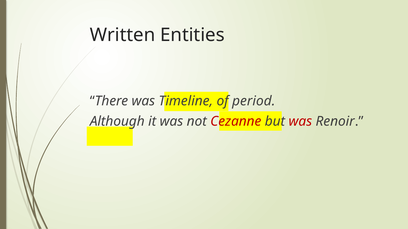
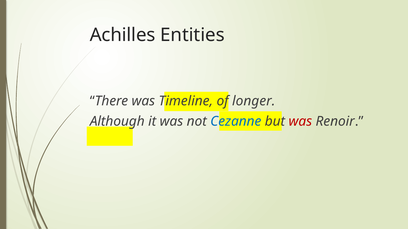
Written: Written -> Achilles
period: period -> longer
Cezanne colour: red -> blue
